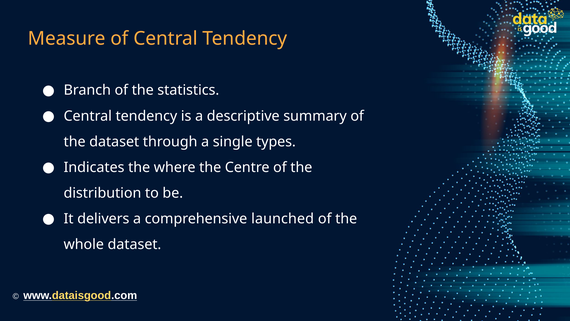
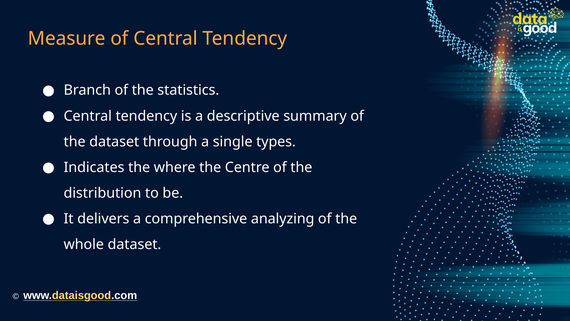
launched: launched -> analyzing
